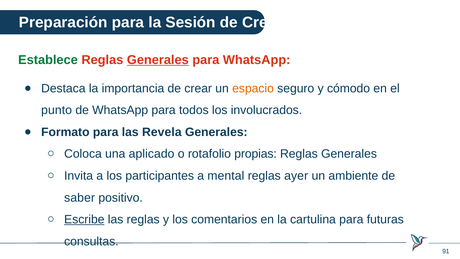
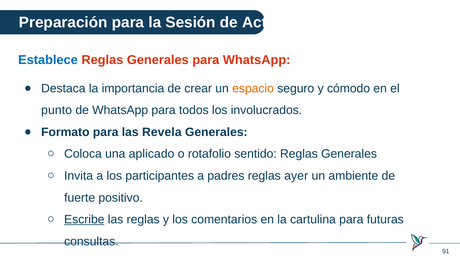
Cree: Cree -> Acto
Establece colour: green -> blue
Generales at (158, 60) underline: present -> none
propias: propias -> sentido
mental: mental -> padres
saber: saber -> fuerte
